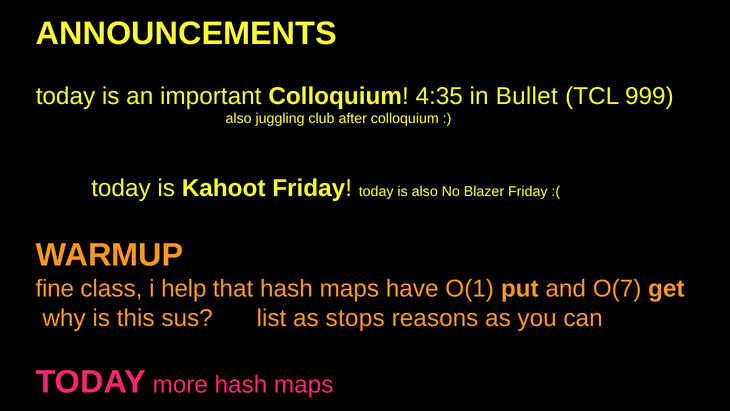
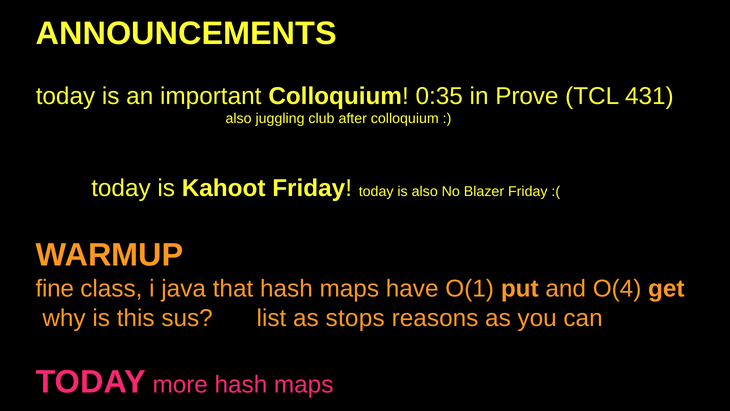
4:35: 4:35 -> 0:35
Bullet: Bullet -> Prove
999: 999 -> 431
help: help -> java
O(7: O(7 -> O(4
